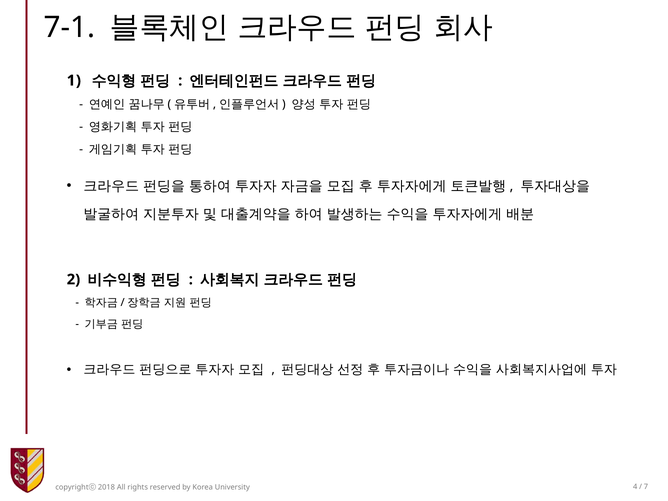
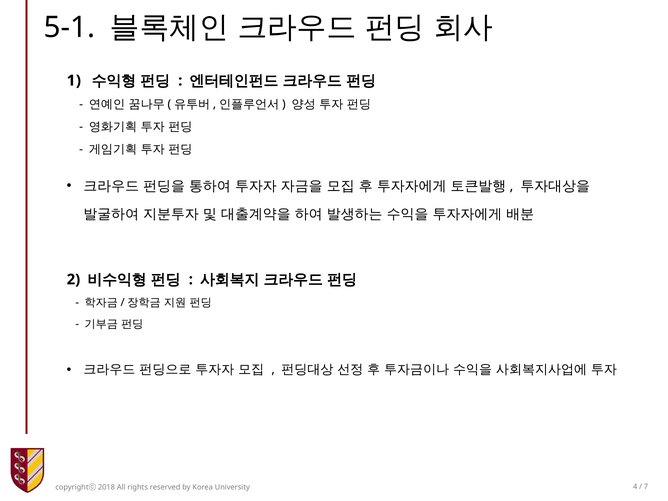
7-1: 7-1 -> 5-1
